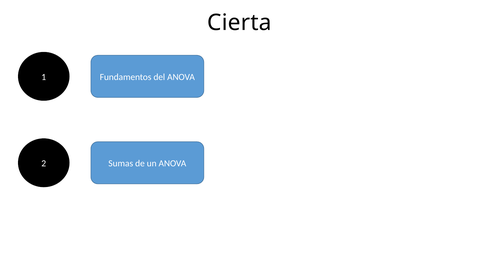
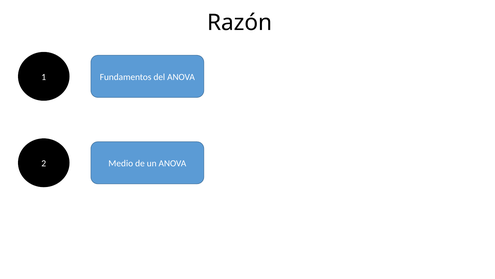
Cierta: Cierta -> Razón
Sumas: Sumas -> Medio
